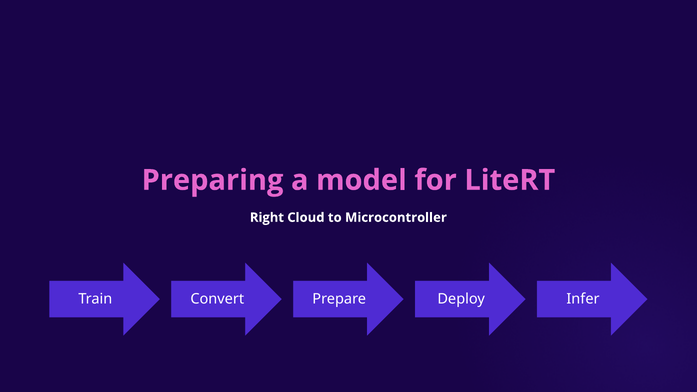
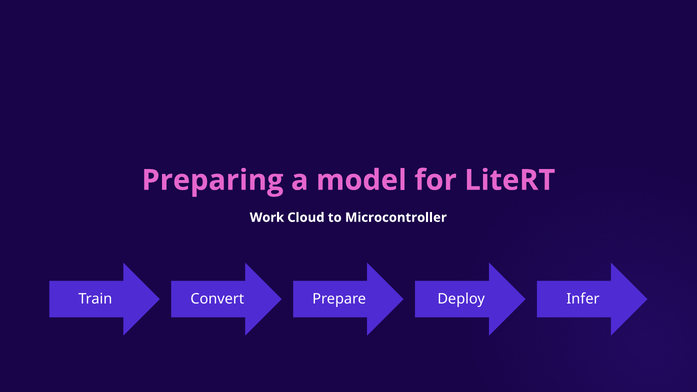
Right: Right -> Work
